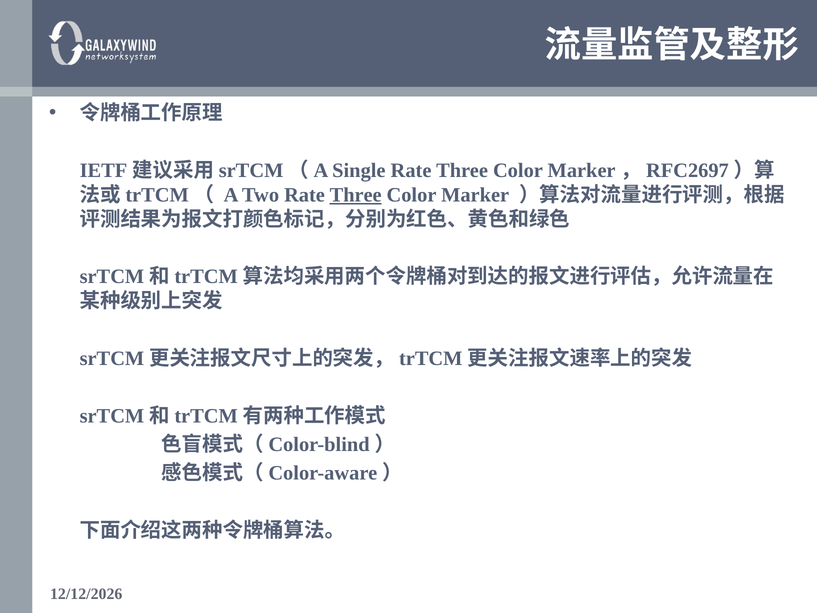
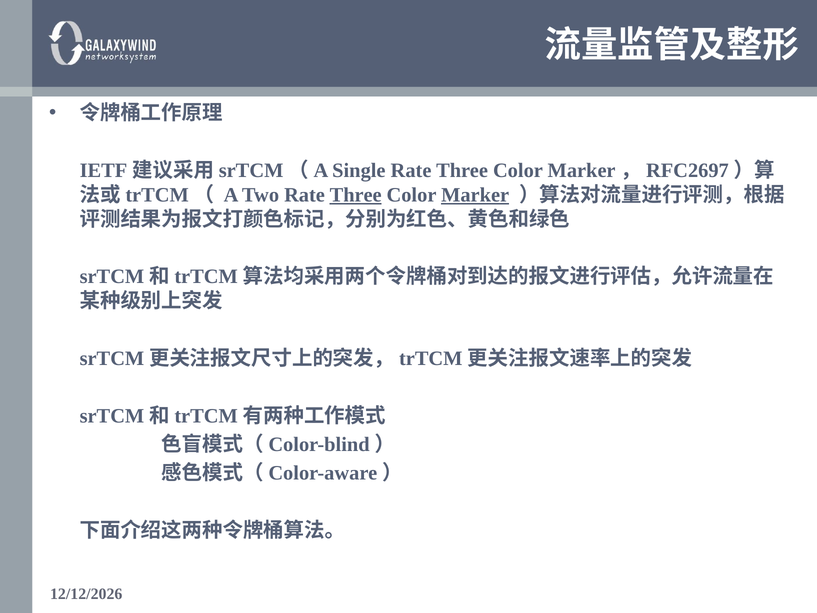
Marker at (475, 195) underline: none -> present
